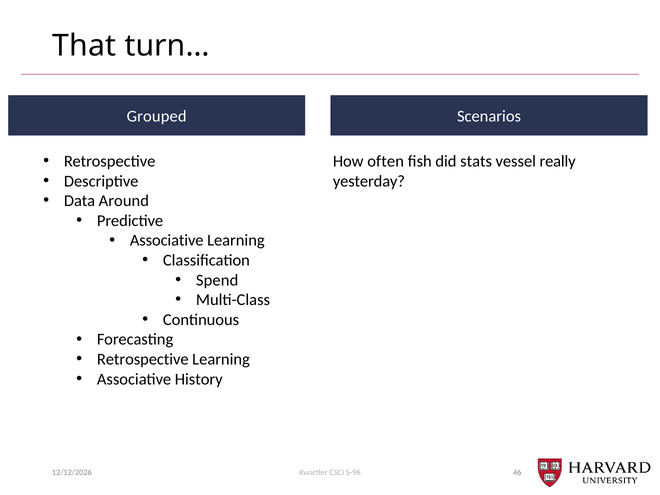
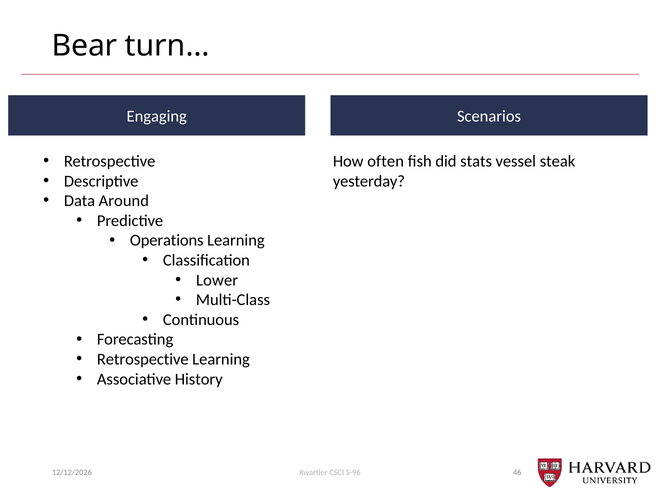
That: That -> Bear
Grouped: Grouped -> Engaging
really: really -> steak
Associative at (167, 240): Associative -> Operations
Spend: Spend -> Lower
